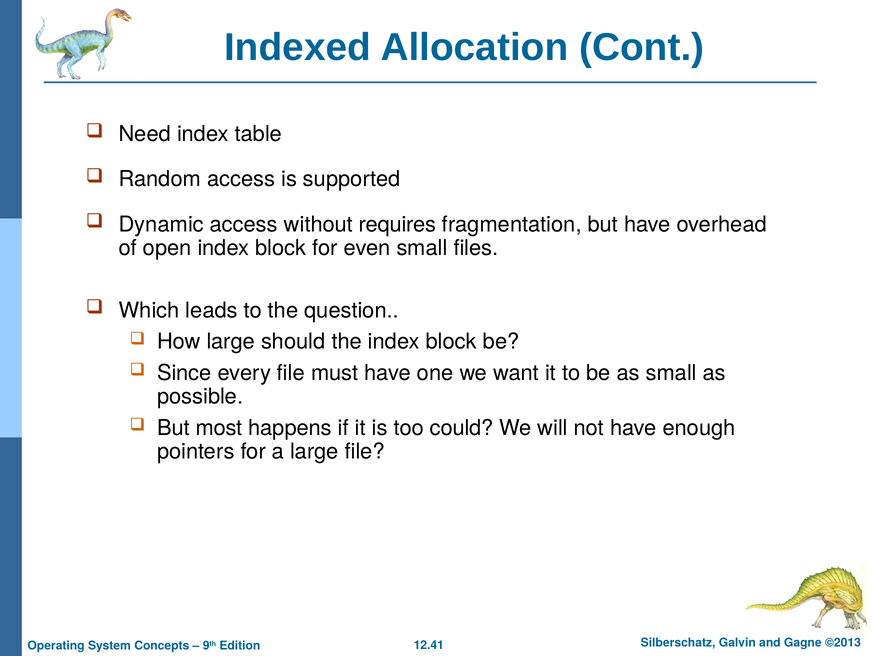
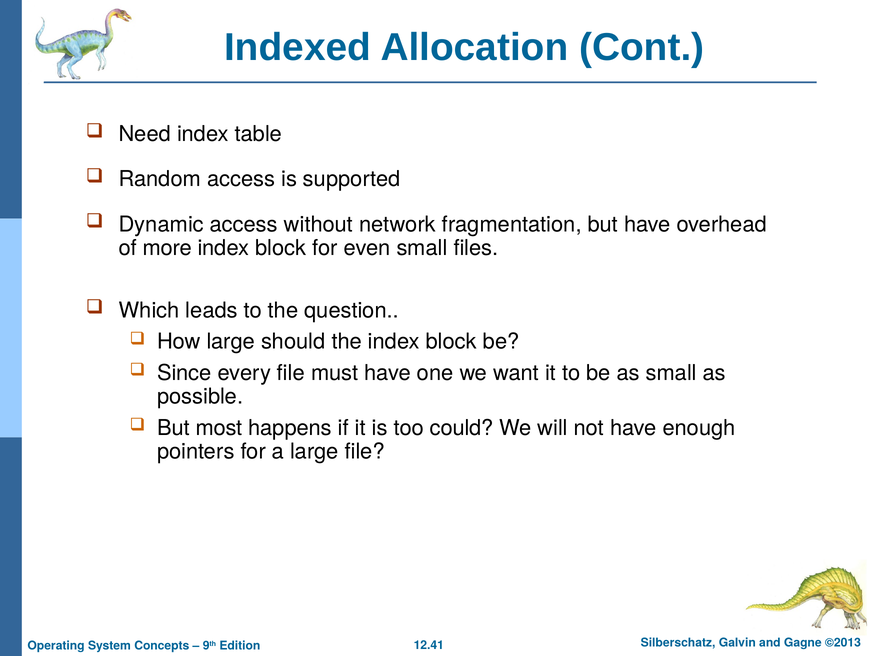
requires: requires -> network
open: open -> more
